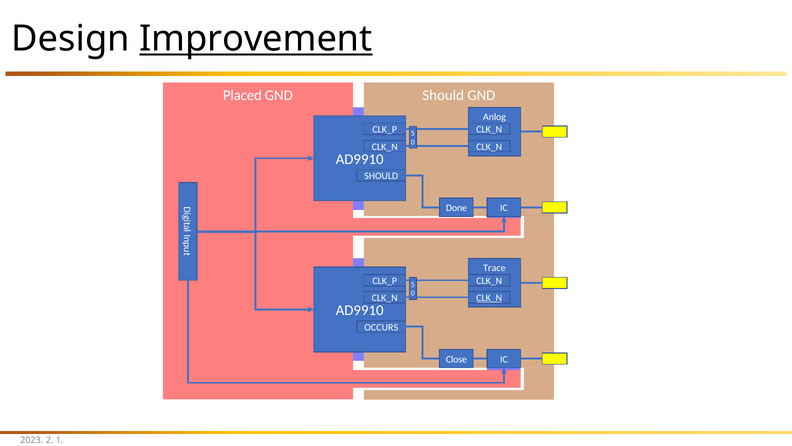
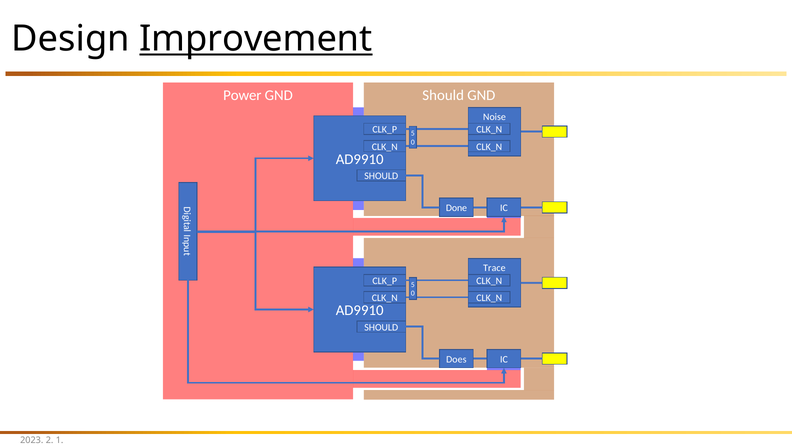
Placed: Placed -> Power
Anlog: Anlog -> Noise
CLK_N at (489, 298) underline: present -> none
OCCURS at (381, 327): OCCURS -> SHOULD
Close: Close -> Does
